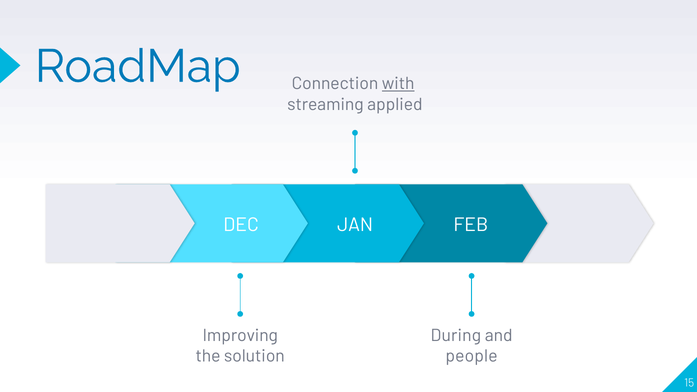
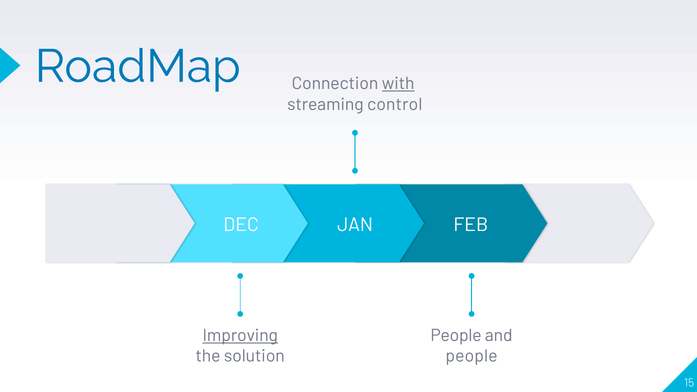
applied: applied -> control
Improving underline: none -> present
During at (456, 335): During -> People
